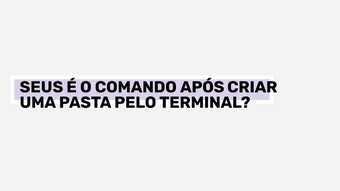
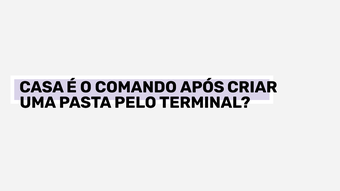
SEUS: SEUS -> CASA
